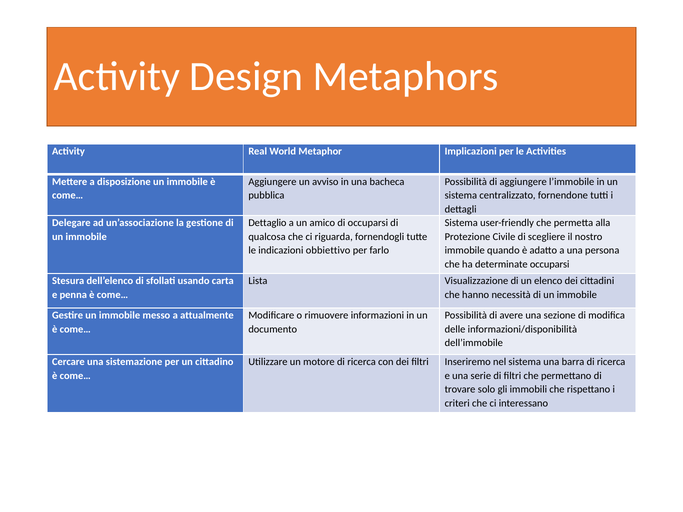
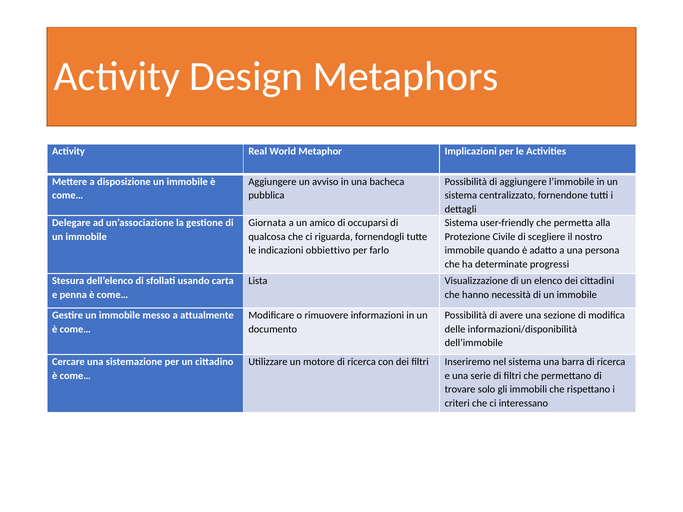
Dettaglio: Dettaglio -> Giornata
determinate occuparsi: occuparsi -> progressi
